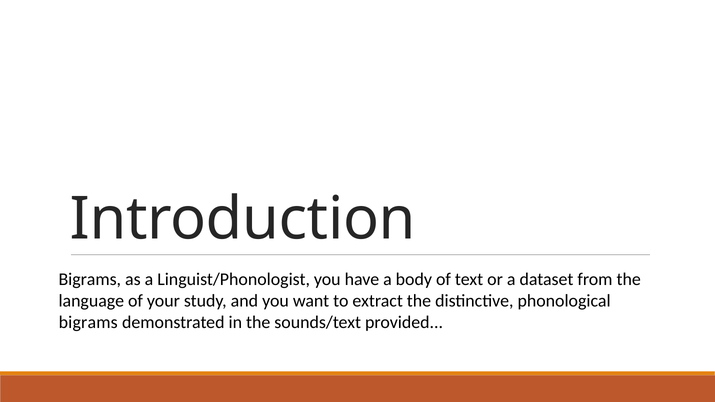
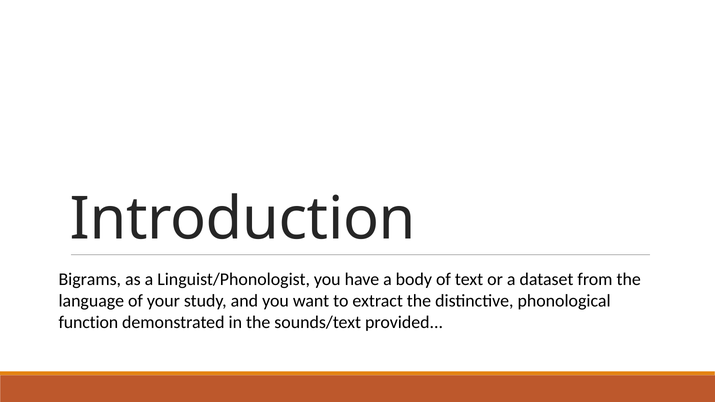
bigrams at (88, 322): bigrams -> function
